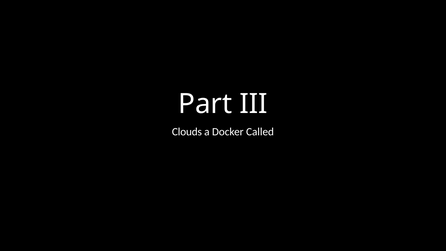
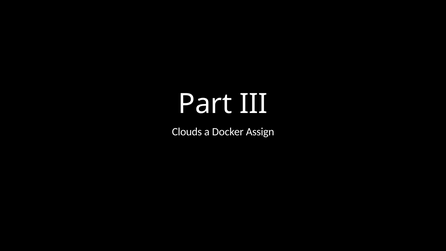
Called: Called -> Assign
